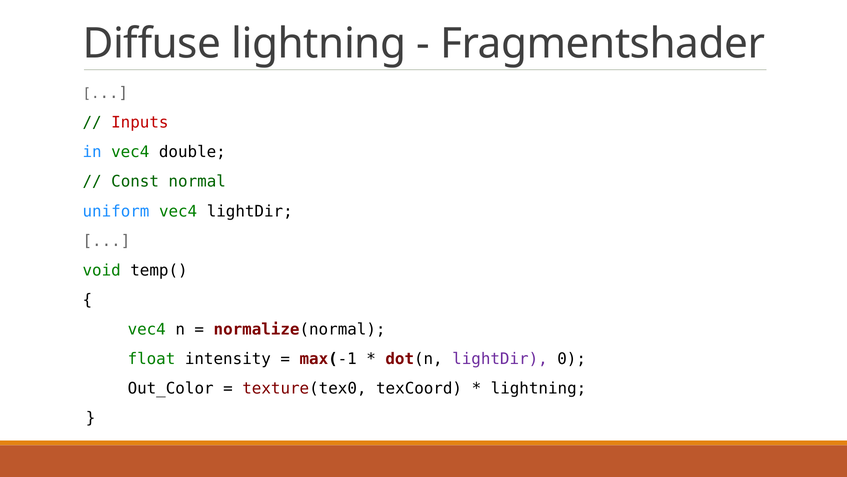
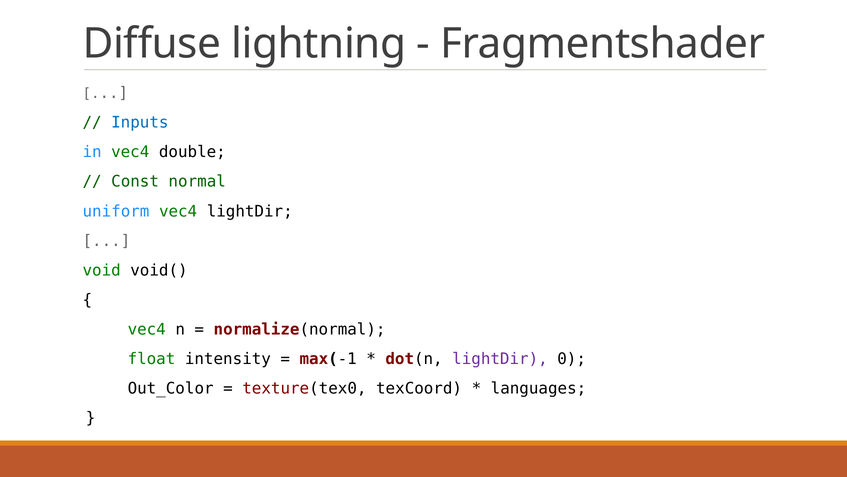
Inputs colour: red -> blue
temp(: temp( -> void(
lightning at (538, 388): lightning -> languages
